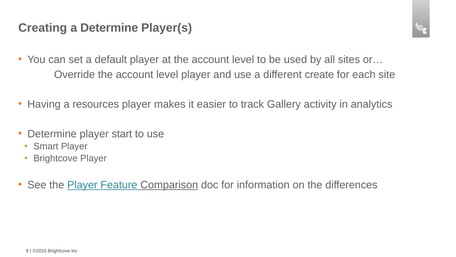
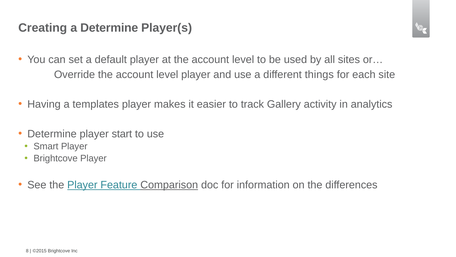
create: create -> things
resources: resources -> templates
